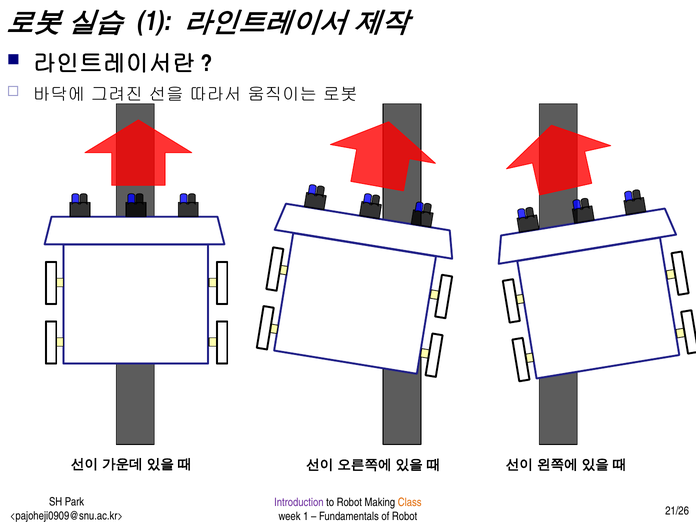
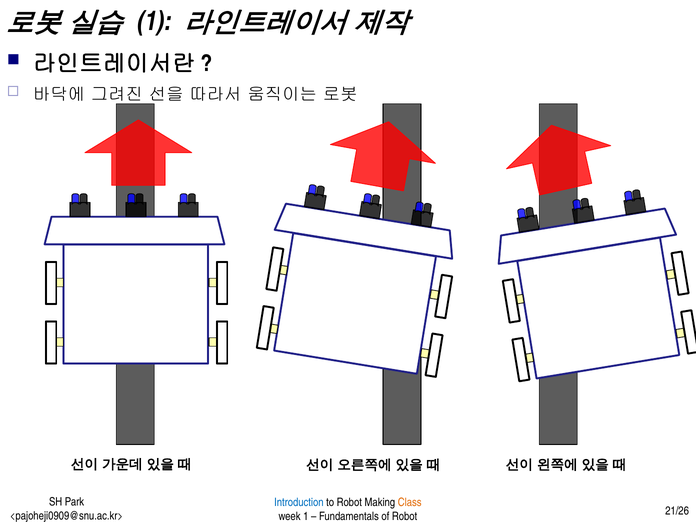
Introduction colour: purple -> blue
